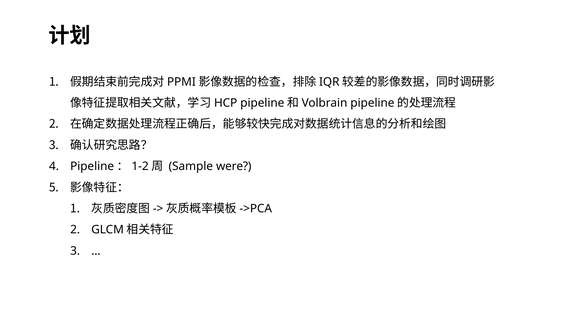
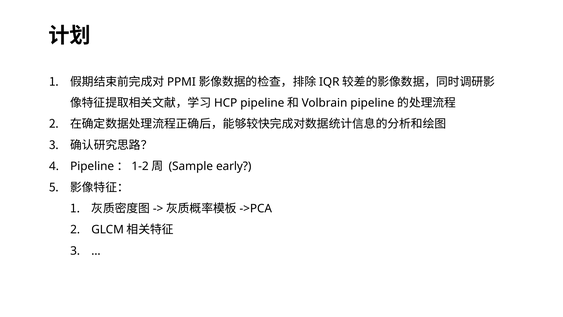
were: were -> early
